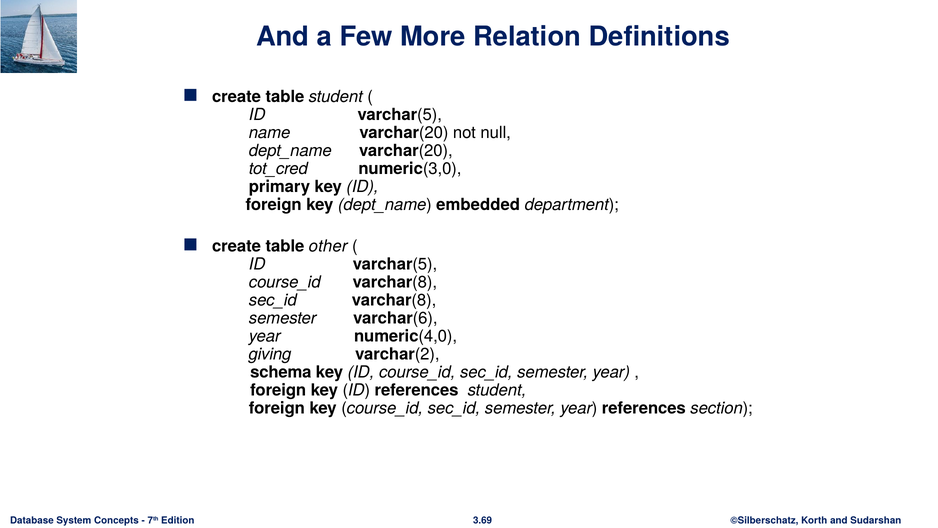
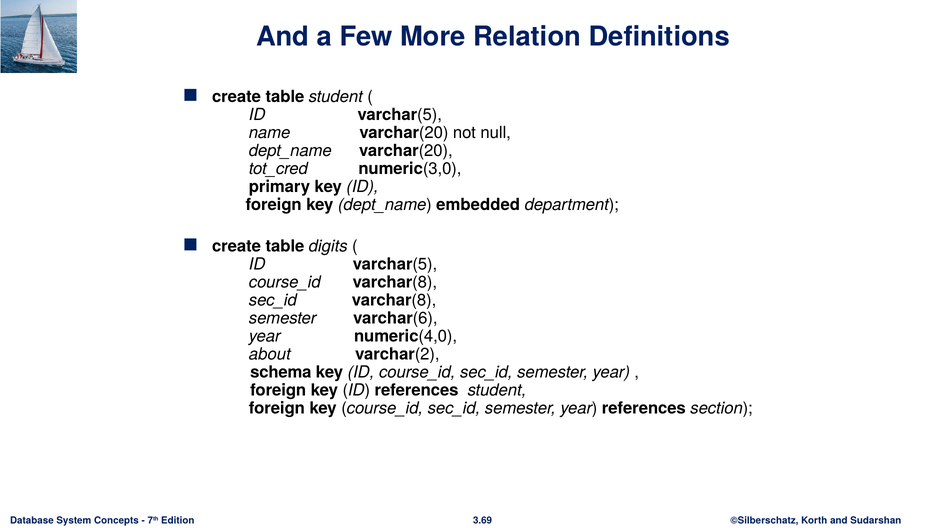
other: other -> digits
giving: giving -> about
